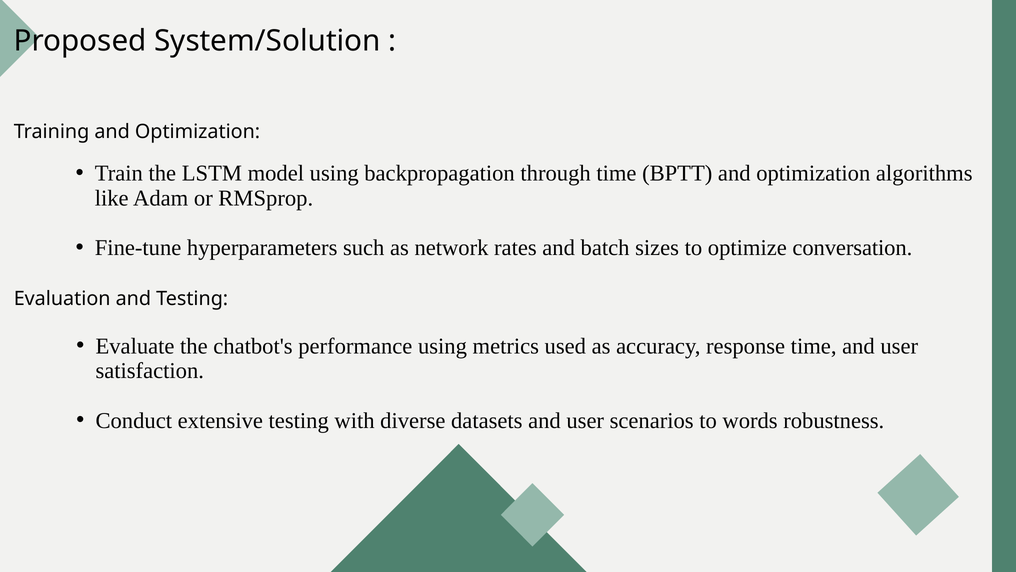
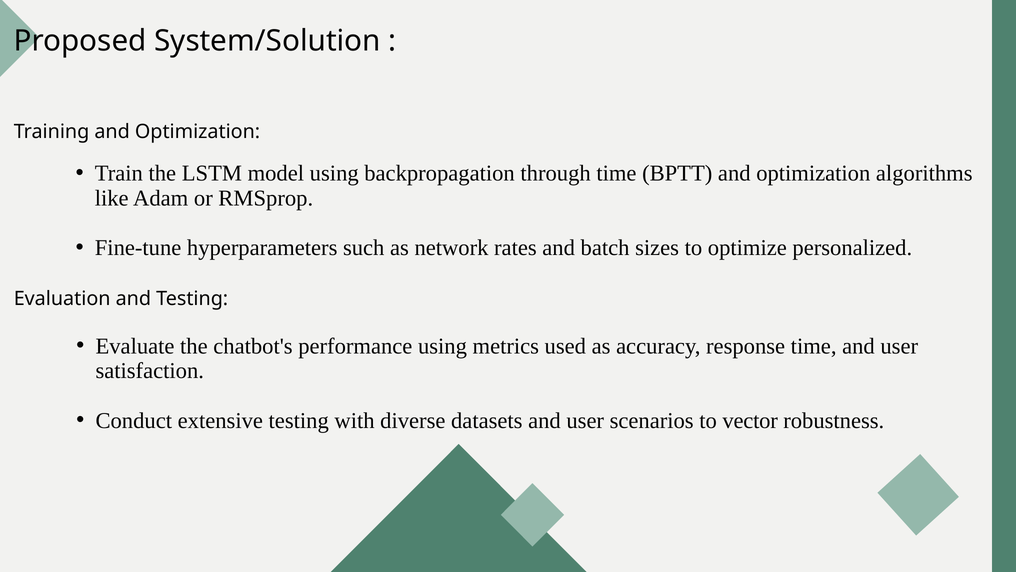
conversation: conversation -> personalized
words: words -> vector
